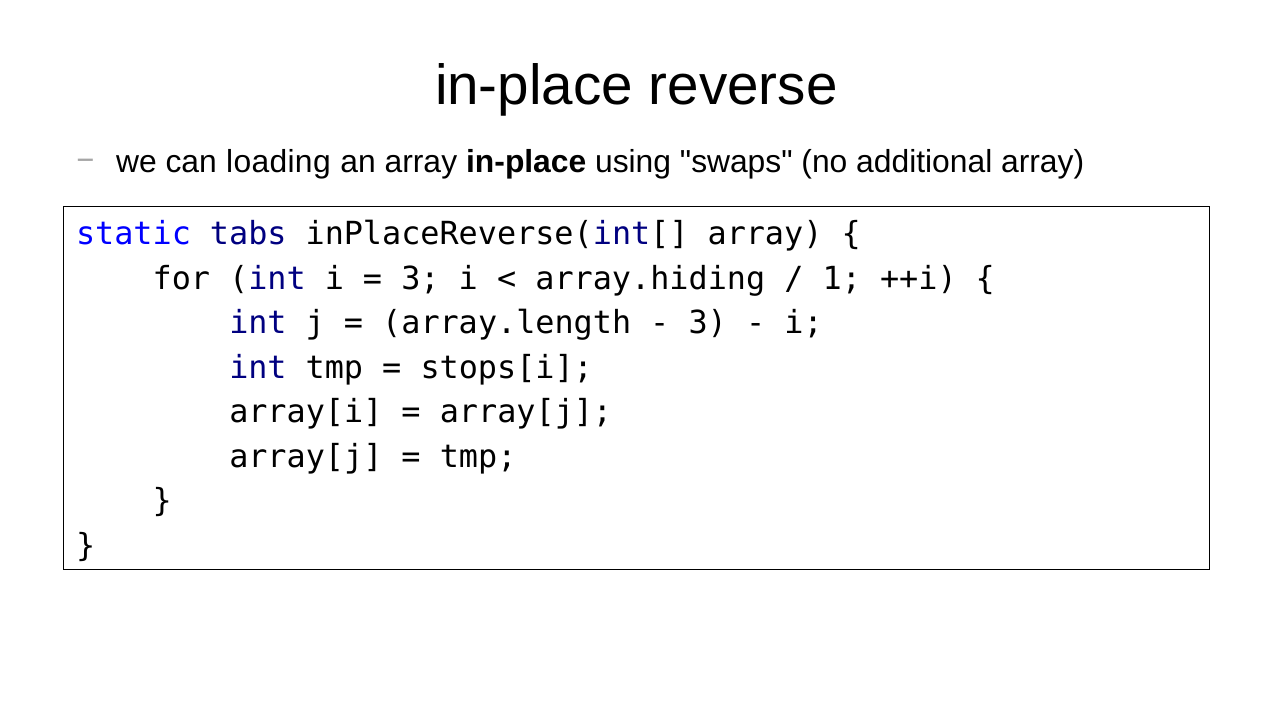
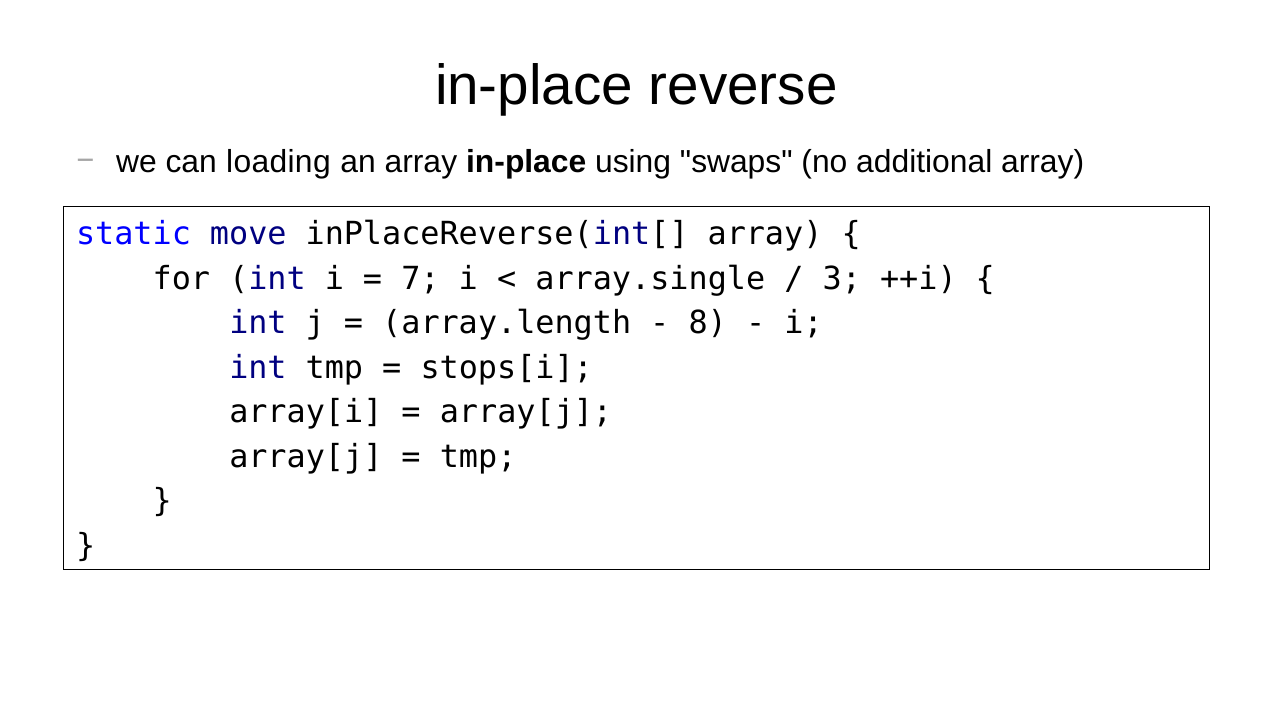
tabs: tabs -> move
3 at (420, 279): 3 -> 7
array.hiding: array.hiding -> array.single
1: 1 -> 3
3 at (708, 323): 3 -> 8
